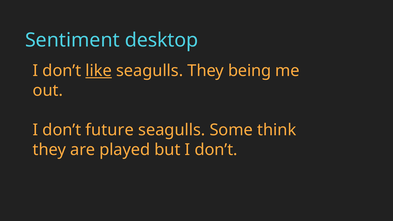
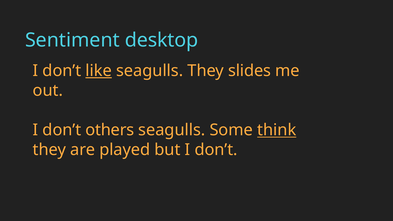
being: being -> slides
future: future -> others
think underline: none -> present
